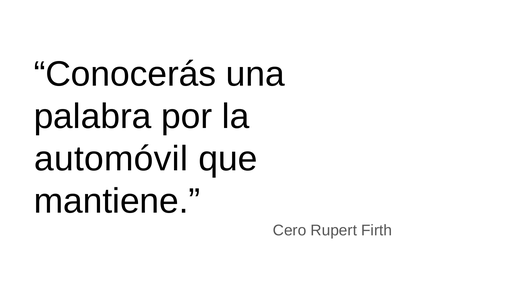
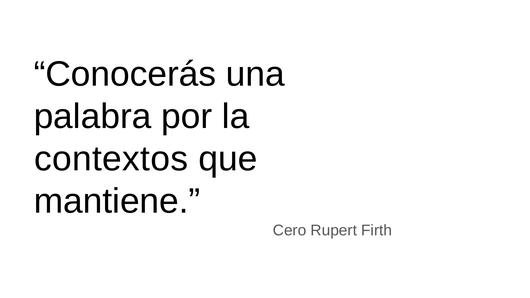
automóvil: automóvil -> contextos
